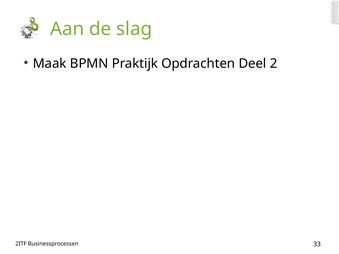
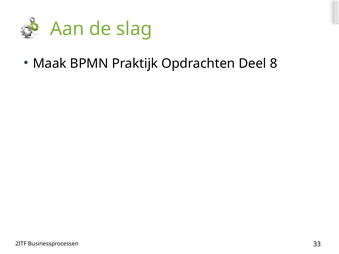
2: 2 -> 8
